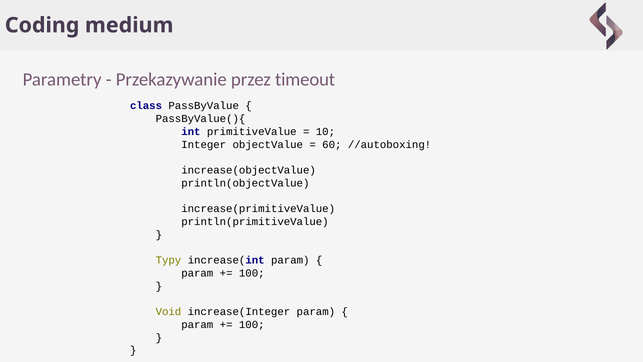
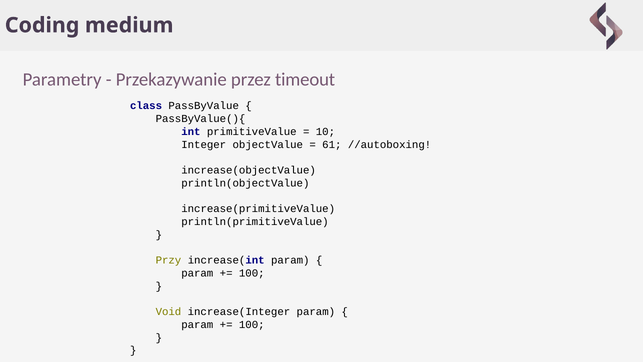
60: 60 -> 61
Typy: Typy -> Przy
